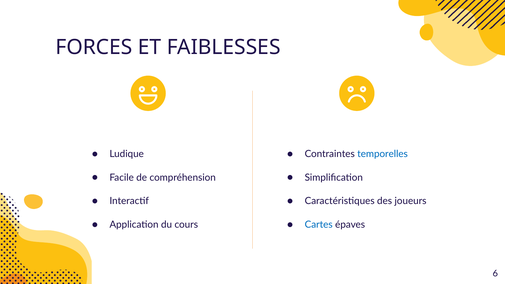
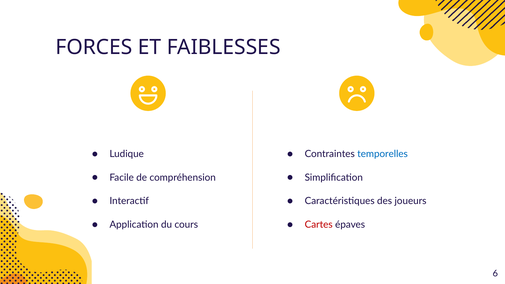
Cartes colour: blue -> red
